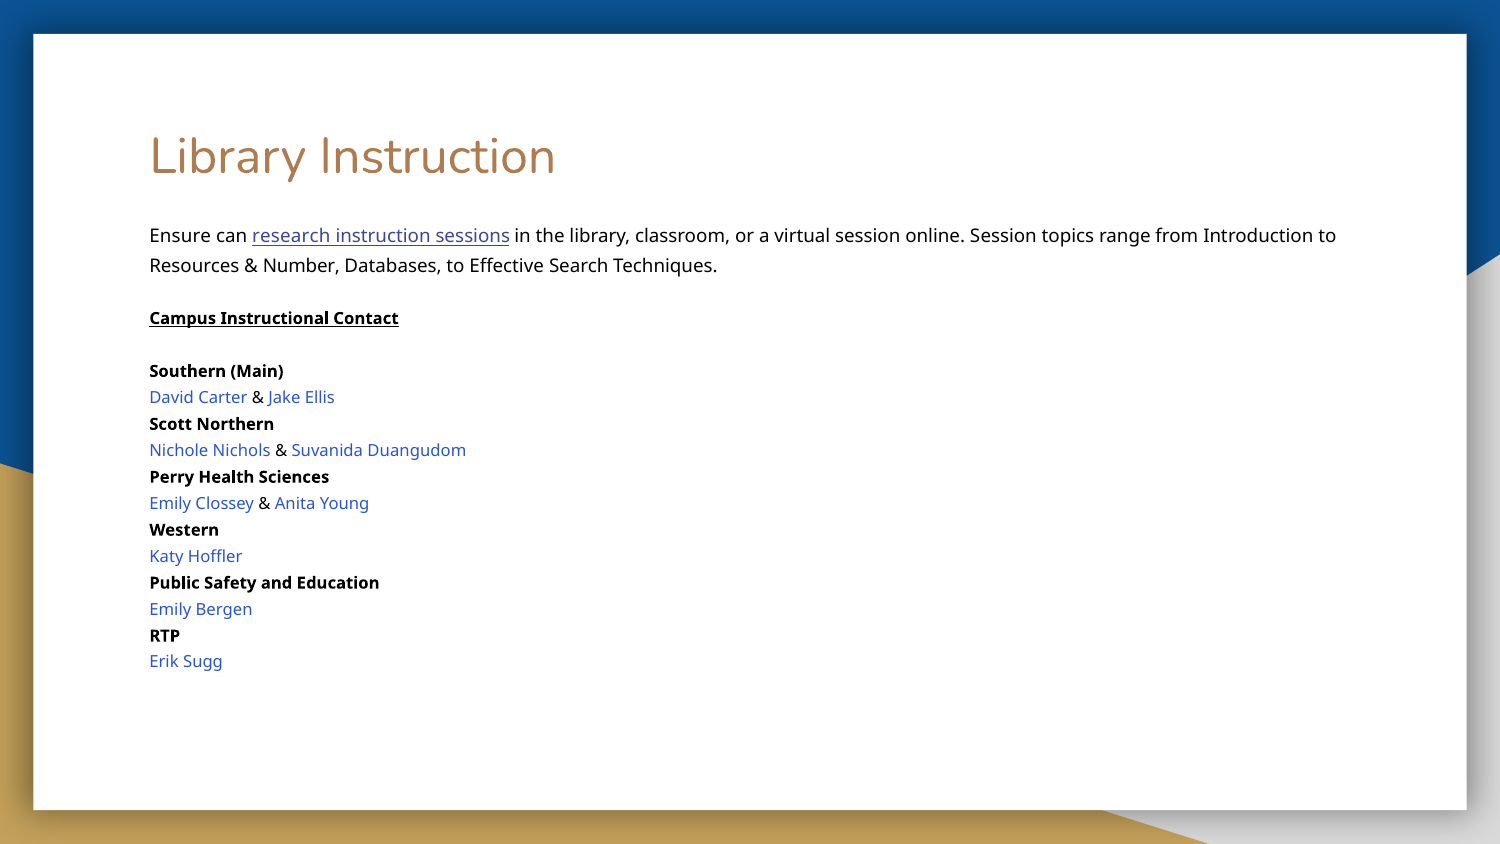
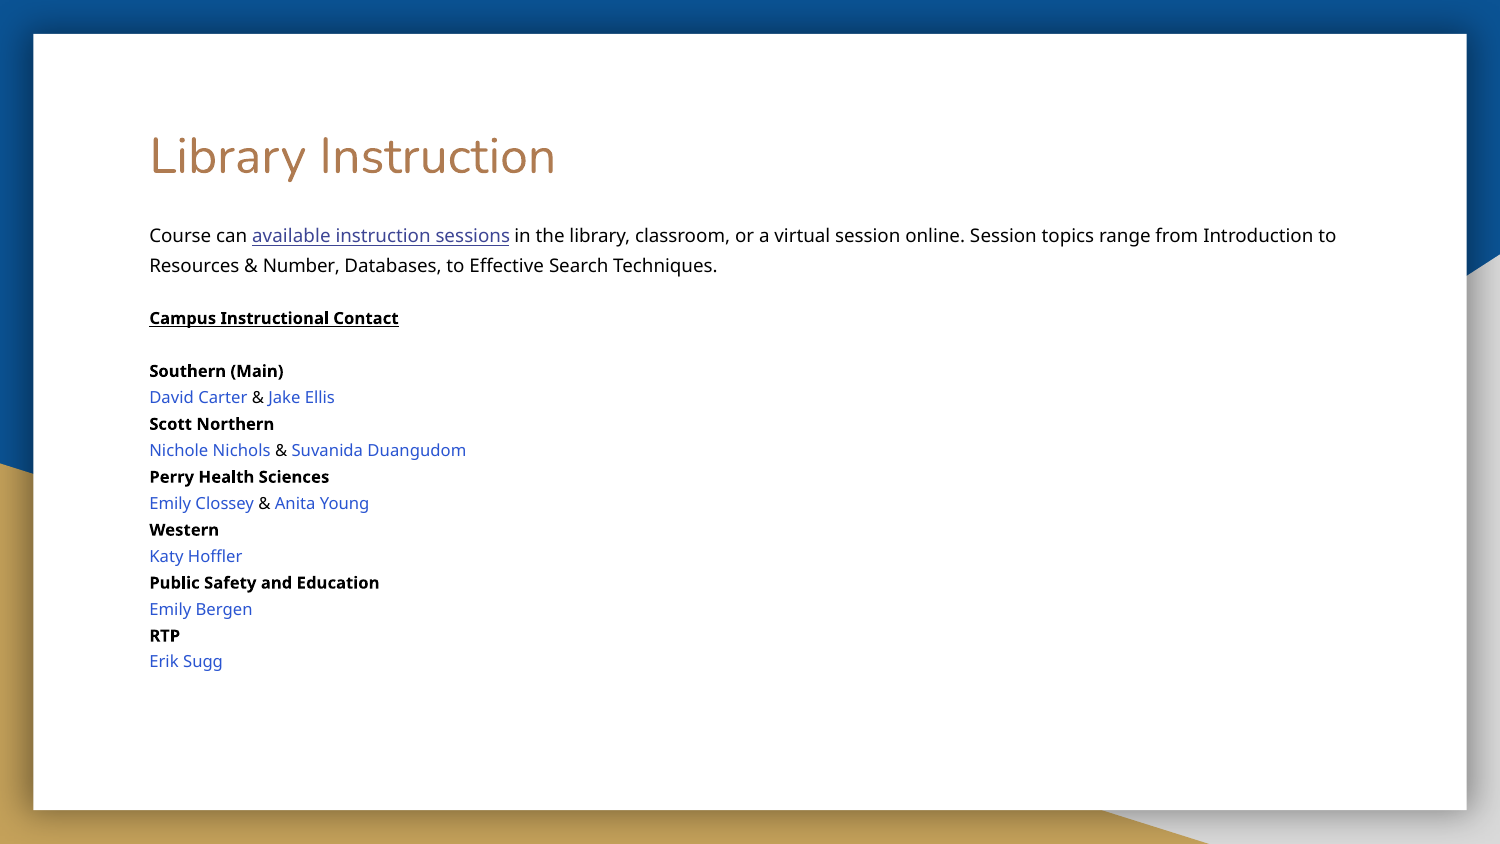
Ensure: Ensure -> Course
research: research -> available
